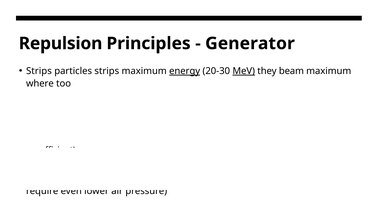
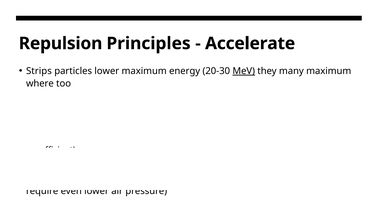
Generator: Generator -> Accelerate
particles strips: strips -> lower
energy at (185, 71) underline: present -> none
they beam: beam -> many
